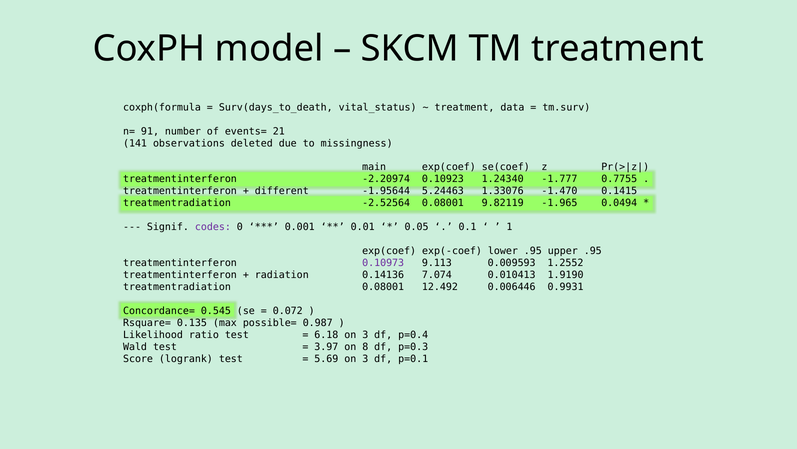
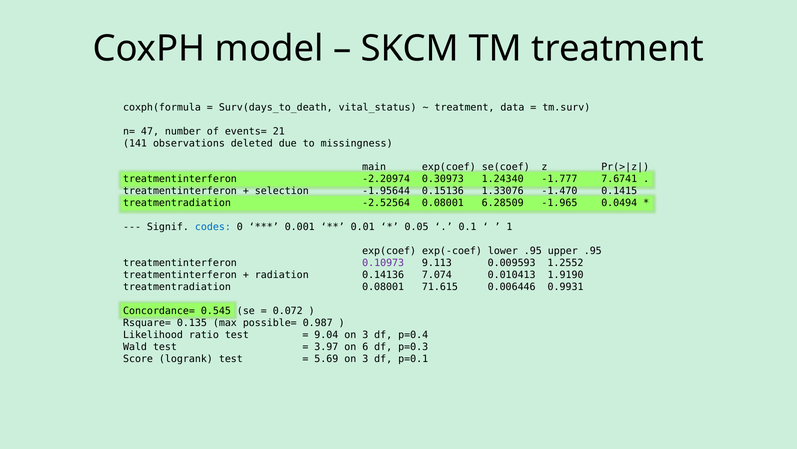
91: 91 -> 47
0.10923: 0.10923 -> 0.30973
0.7755: 0.7755 -> 7.6741
different: different -> selection
5.24463: 5.24463 -> 0.15136
9.82119: 9.82119 -> 6.28509
codes colour: purple -> blue
12.492: 12.492 -> 71.615
6.18: 6.18 -> 9.04
8: 8 -> 6
